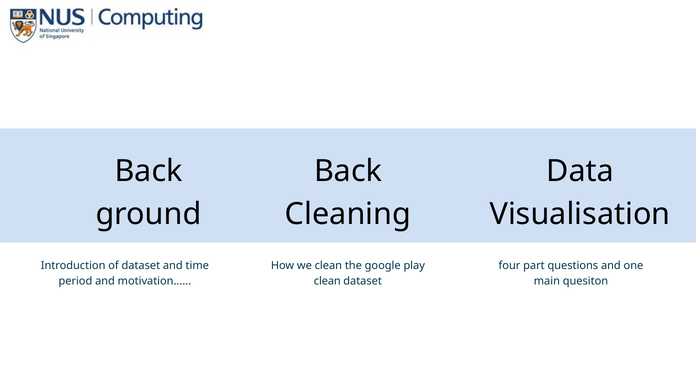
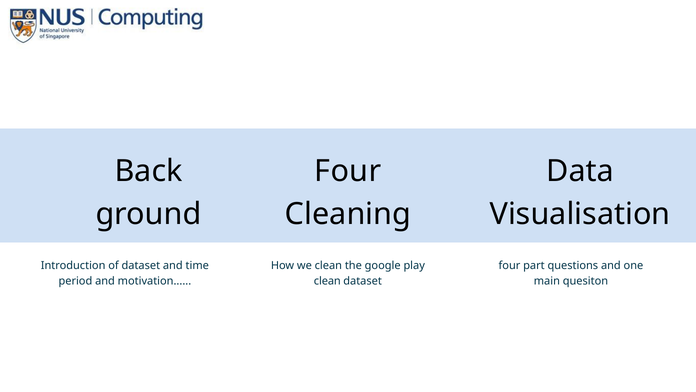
Back at (348, 171): Back -> Four
